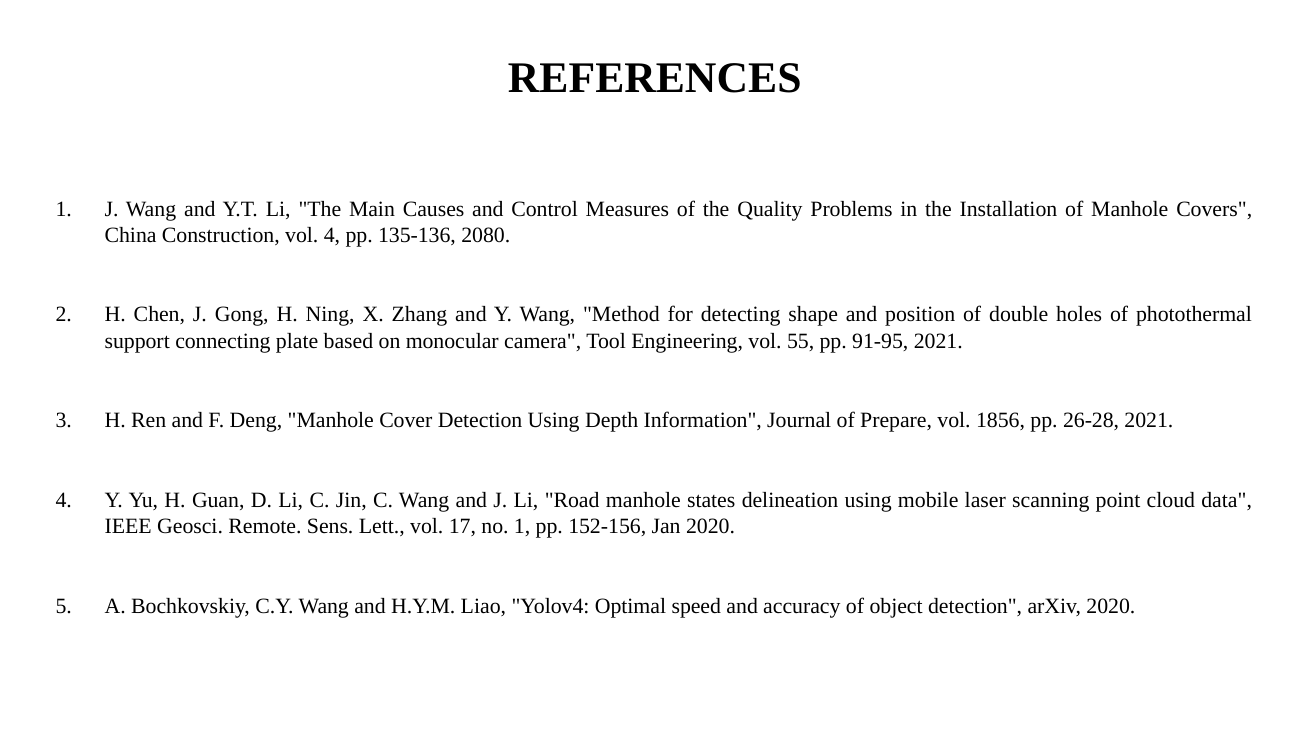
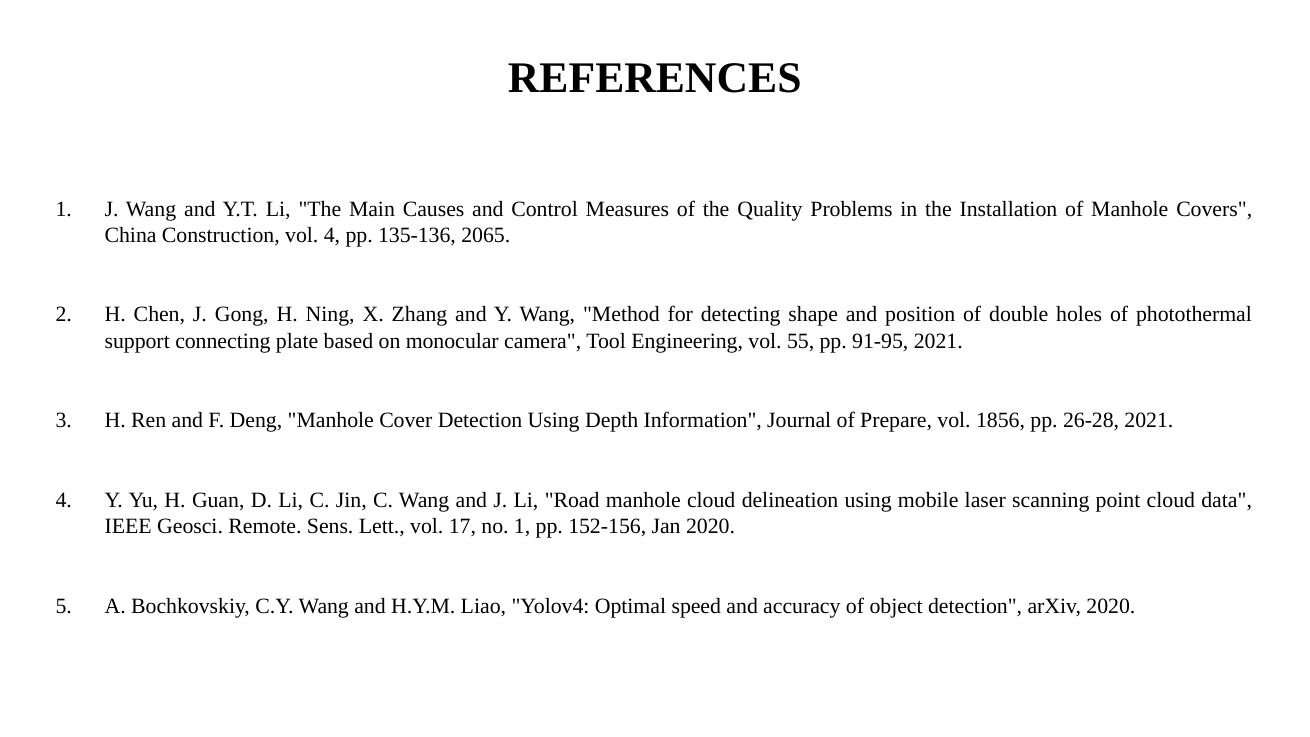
2080: 2080 -> 2065
manhole states: states -> cloud
